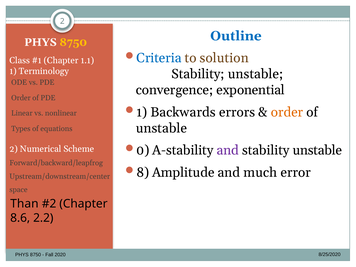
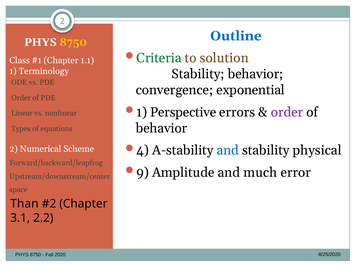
Criteria colour: blue -> green
unstable at (256, 74): unstable -> behavior
Backwards: Backwards -> Perspective
order at (287, 112) colour: orange -> purple
unstable at (161, 128): unstable -> behavior
0: 0 -> 4
and at (228, 150) colour: purple -> blue
unstable at (317, 150): unstable -> physical
8: 8 -> 9
8.6: 8.6 -> 3.1
